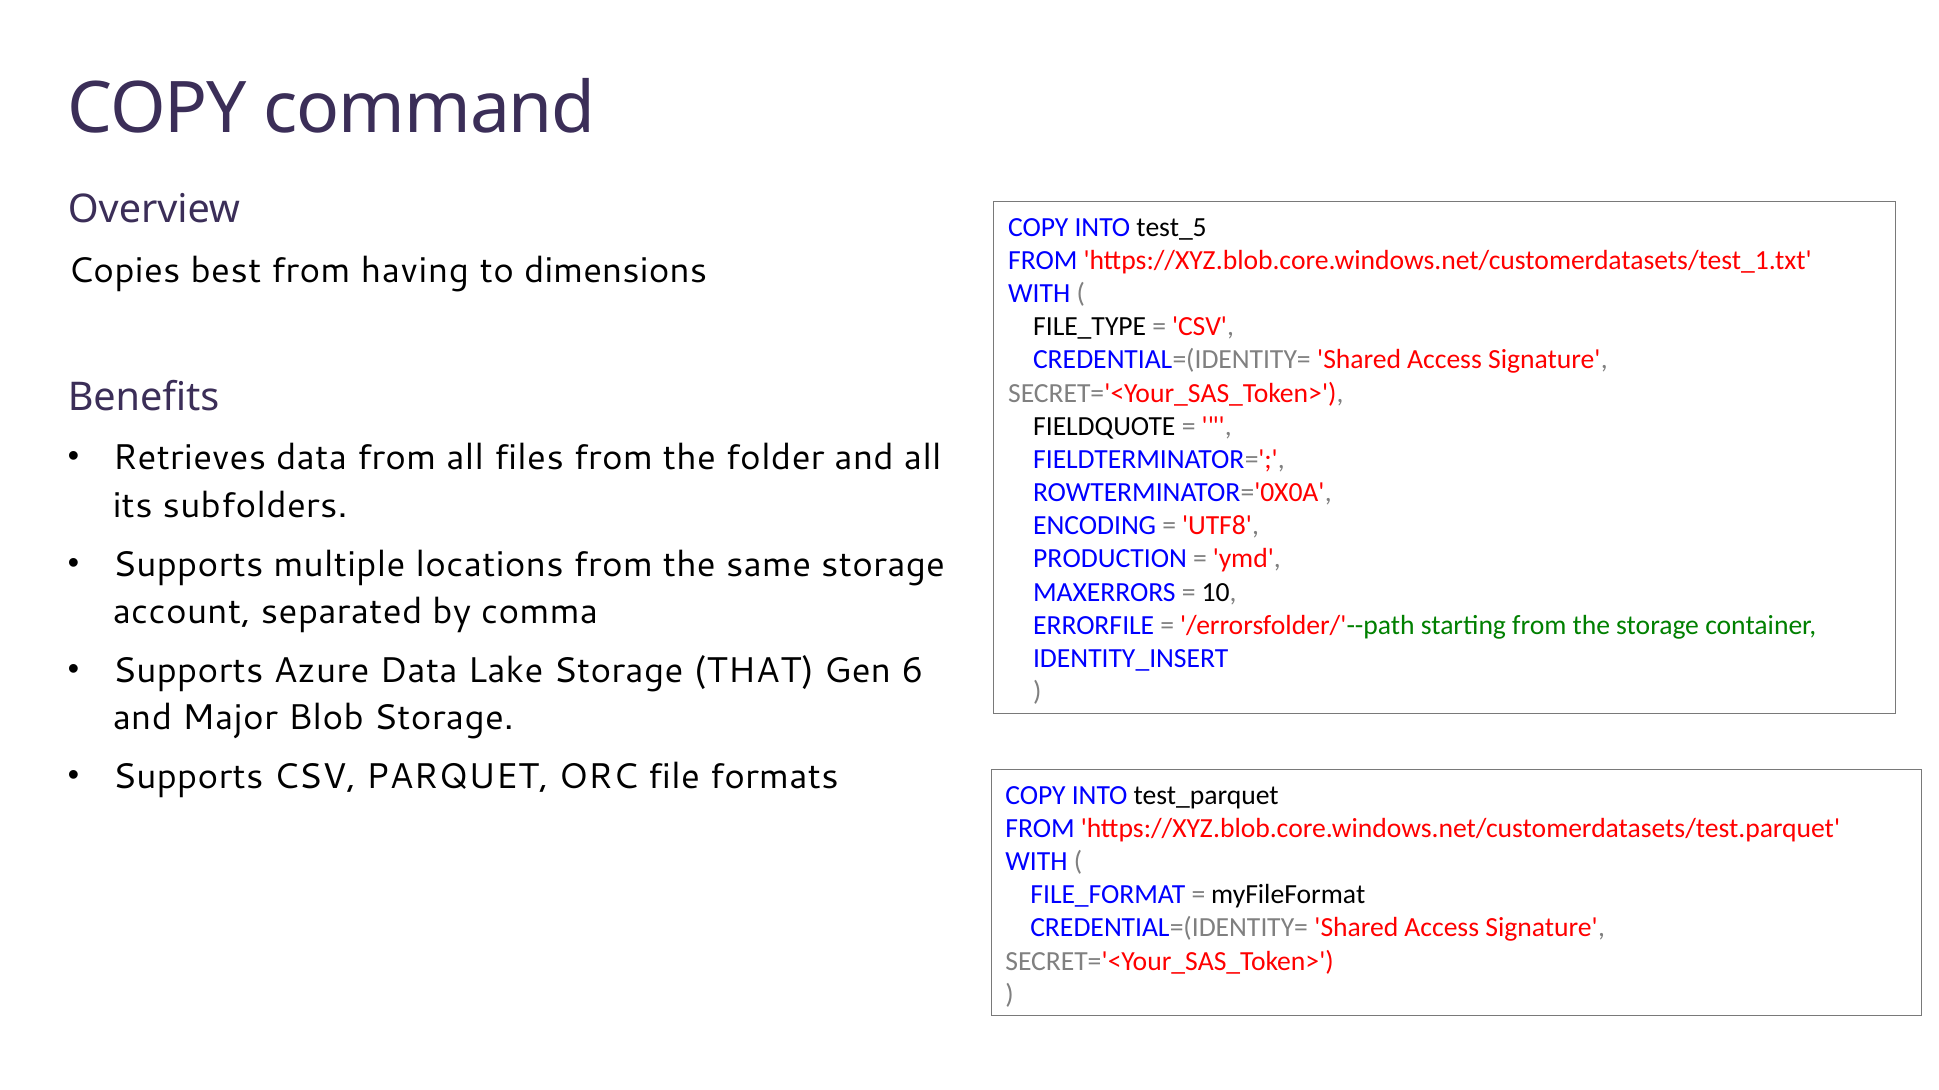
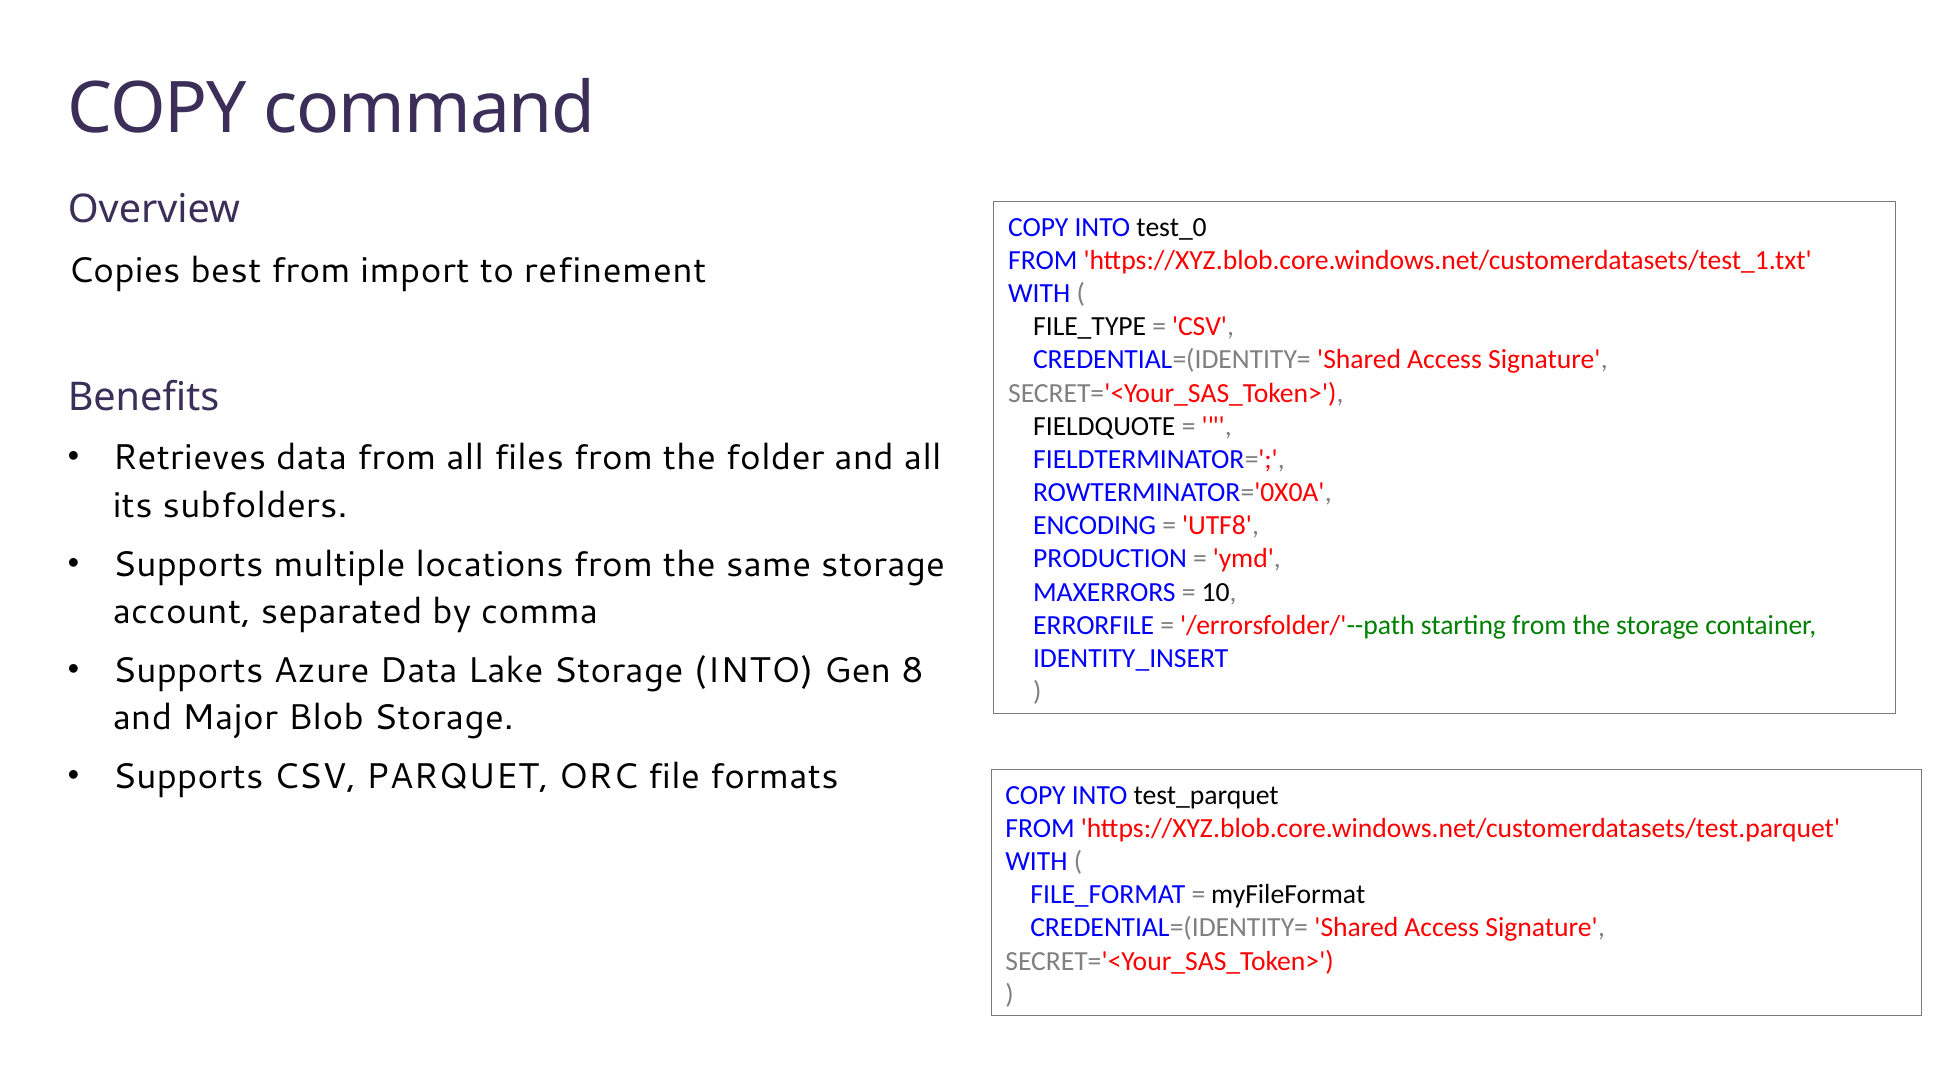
test_5: test_5 -> test_0
having: having -> import
dimensions: dimensions -> refinement
Storage THAT: THAT -> INTO
6: 6 -> 8
